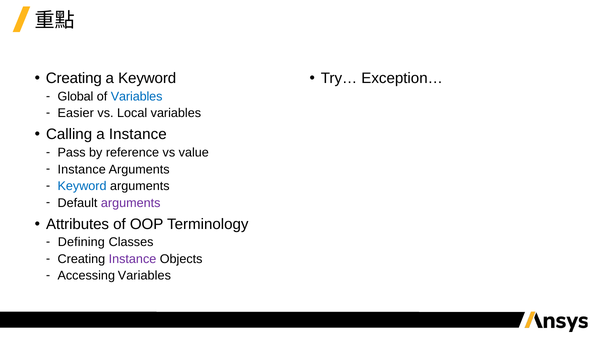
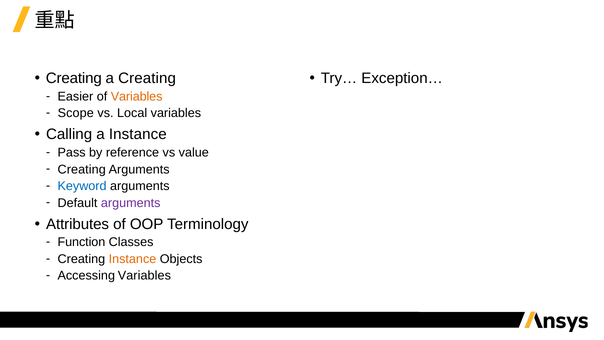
a Keyword: Keyword -> Creating
Global: Global -> Easier
Variables at (137, 96) colour: blue -> orange
Easier: Easier -> Scope
Instance at (82, 169): Instance -> Creating
Defining: Defining -> Function
Instance at (132, 259) colour: purple -> orange
